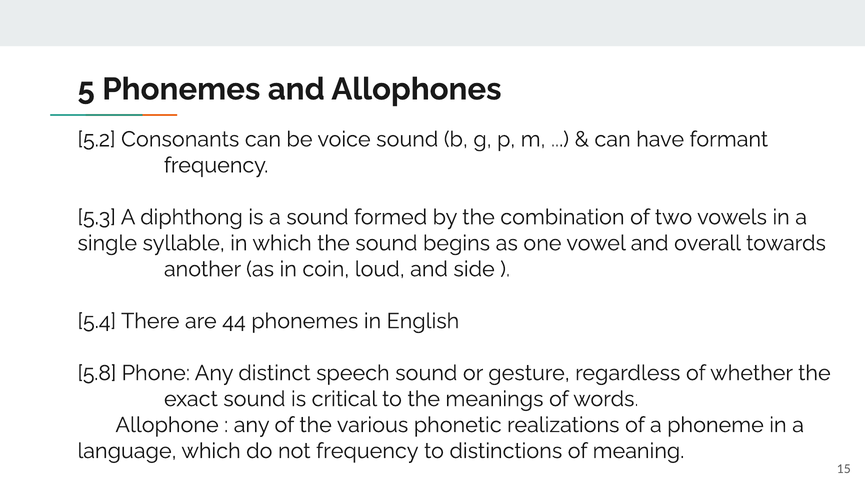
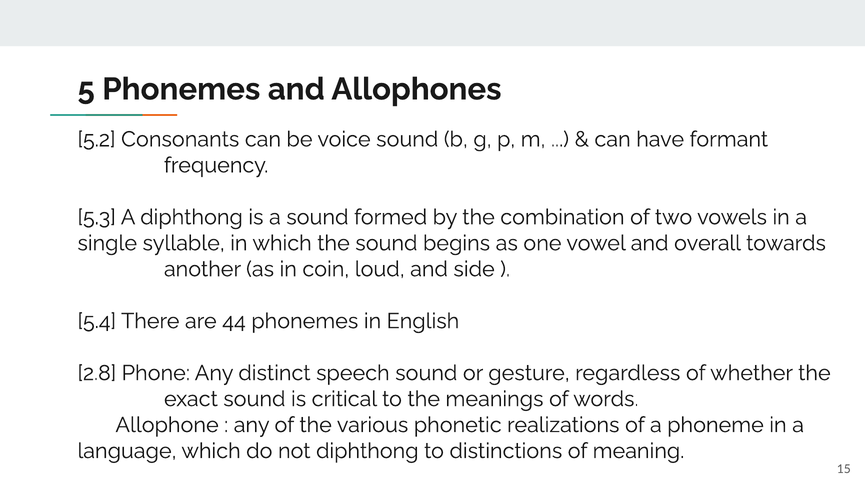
5.8: 5.8 -> 2.8
not frequency: frequency -> diphthong
